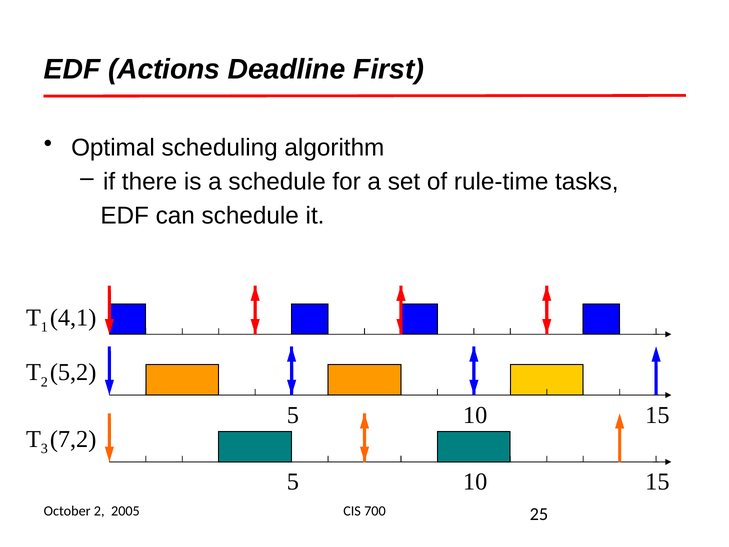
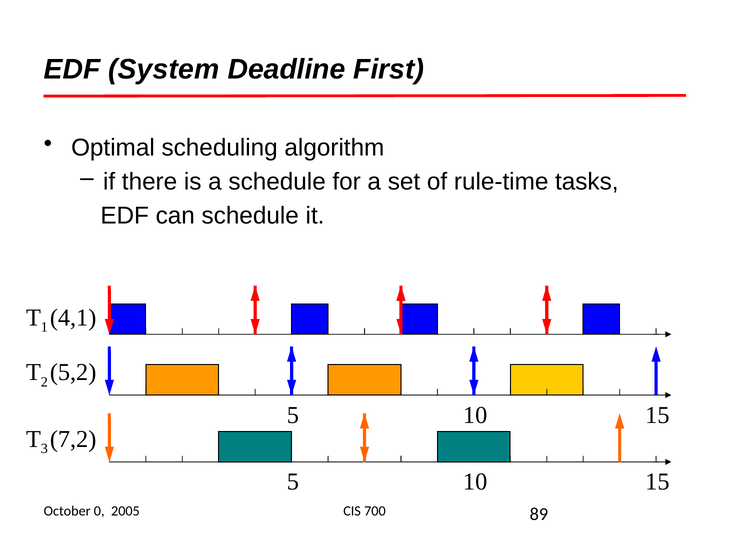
Actions: Actions -> System
October 2: 2 -> 0
25: 25 -> 89
